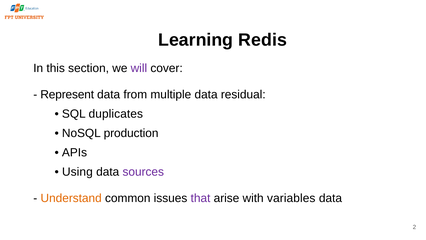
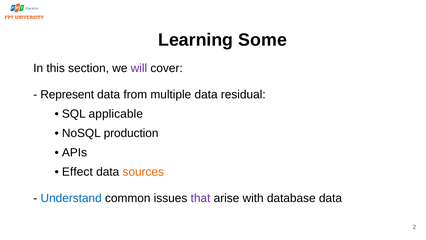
Redis: Redis -> Some
duplicates: duplicates -> applicable
Using: Using -> Effect
sources colour: purple -> orange
Understand colour: orange -> blue
variables: variables -> database
